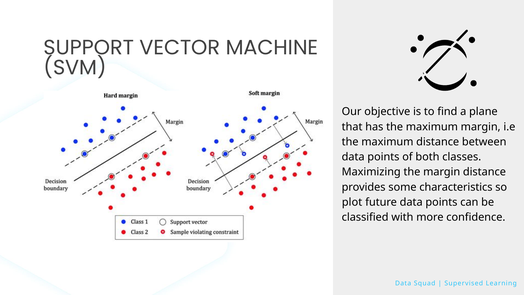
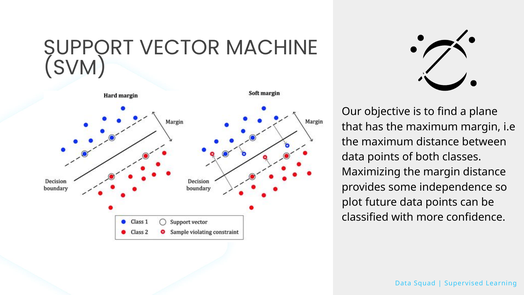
characteristics: characteristics -> independence
